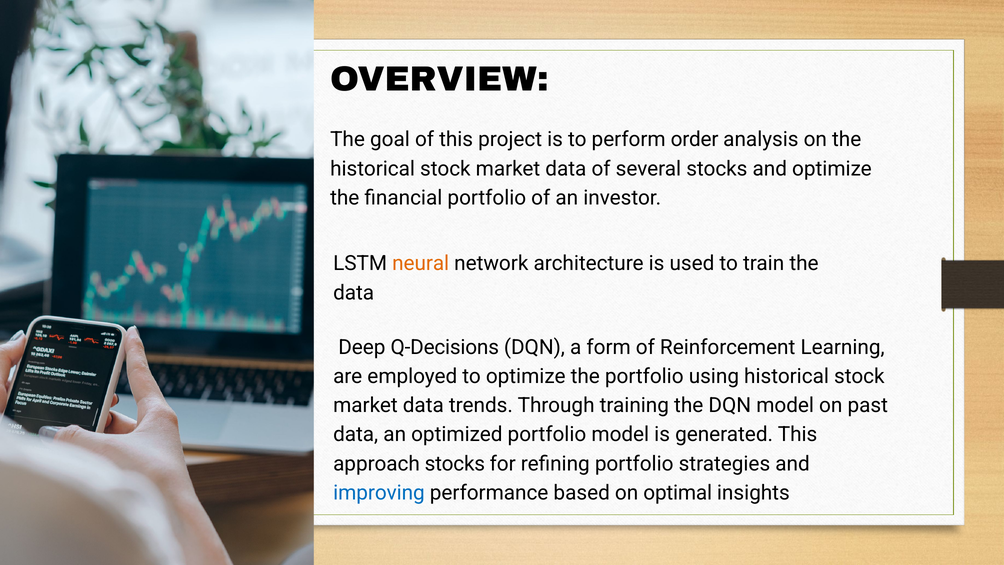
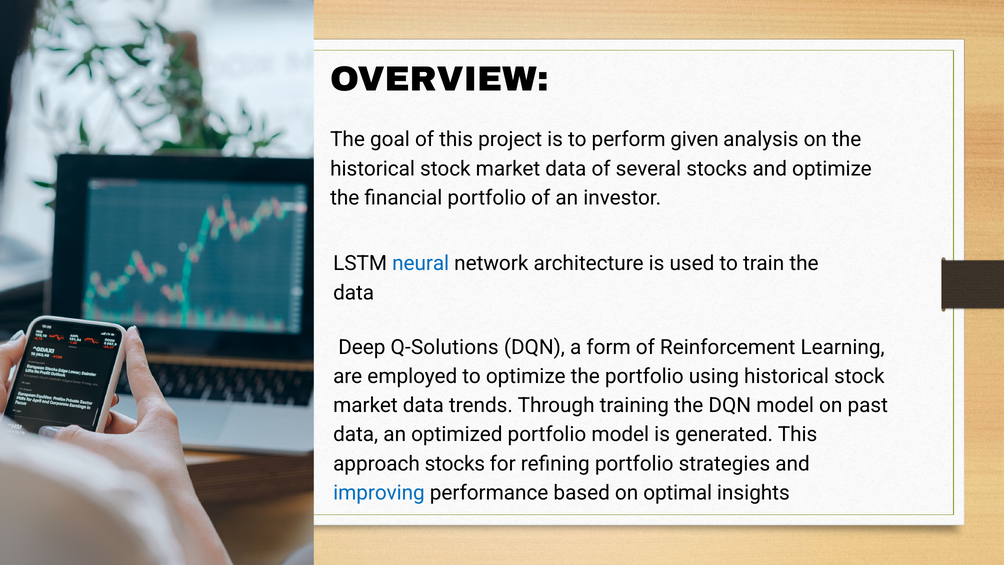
order: order -> given
neural colour: orange -> blue
Q-Decisions: Q-Decisions -> Q-Solutions
